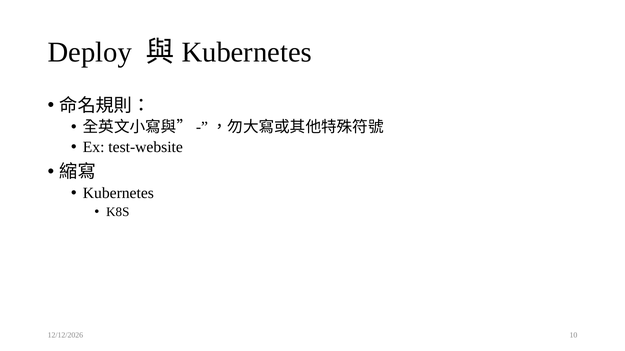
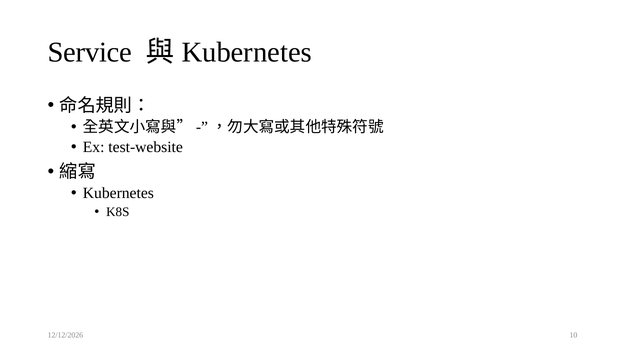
Deploy: Deploy -> Service
